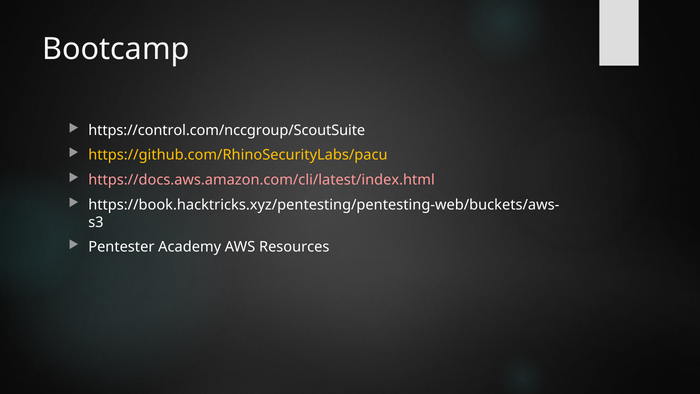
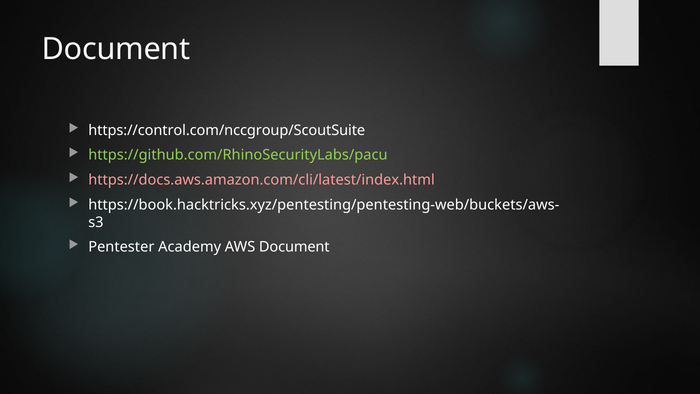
Bootcamp at (116, 49): Bootcamp -> Document
https://github.com/RhinoSecurityLabs/pacu colour: yellow -> light green
AWS Resources: Resources -> Document
